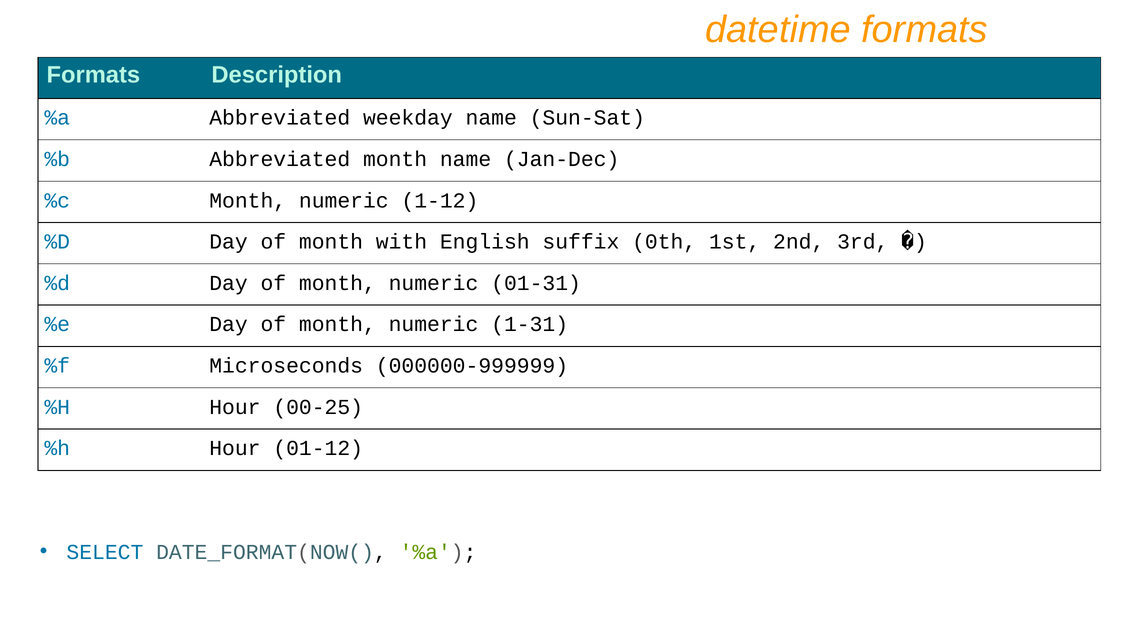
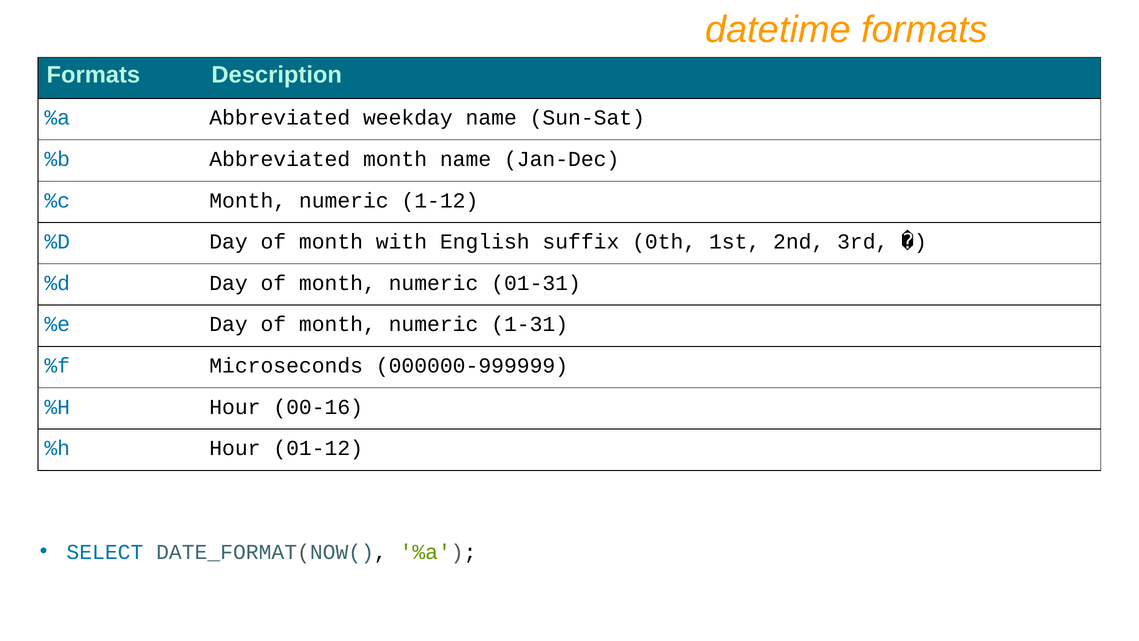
00-25: 00-25 -> 00-16
